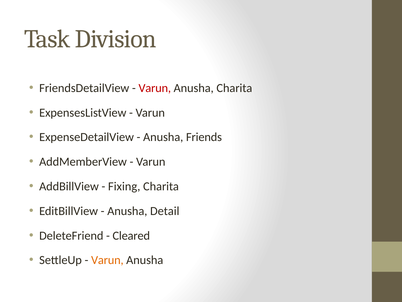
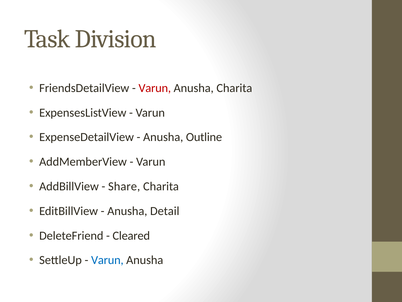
Friends: Friends -> Outline
Fixing: Fixing -> Share
Varun at (107, 260) colour: orange -> blue
